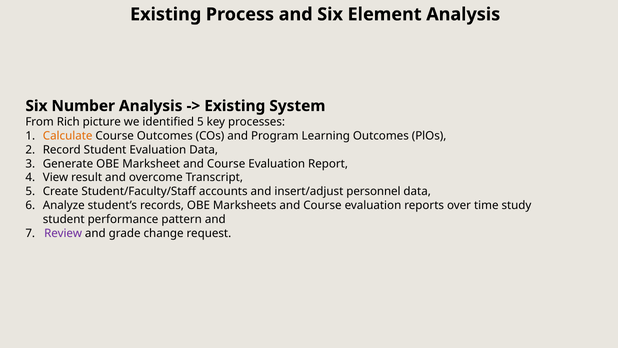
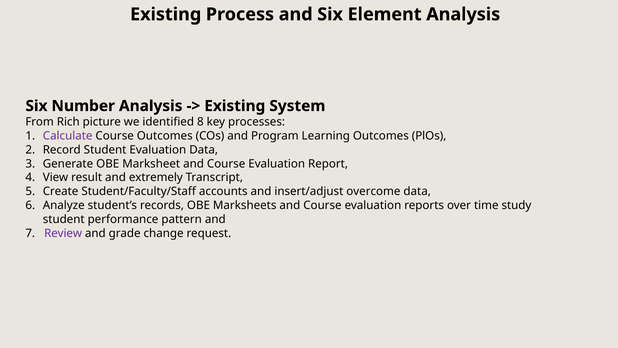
identified 5: 5 -> 8
Calculate colour: orange -> purple
overcome: overcome -> extremely
personnel: personnel -> overcome
